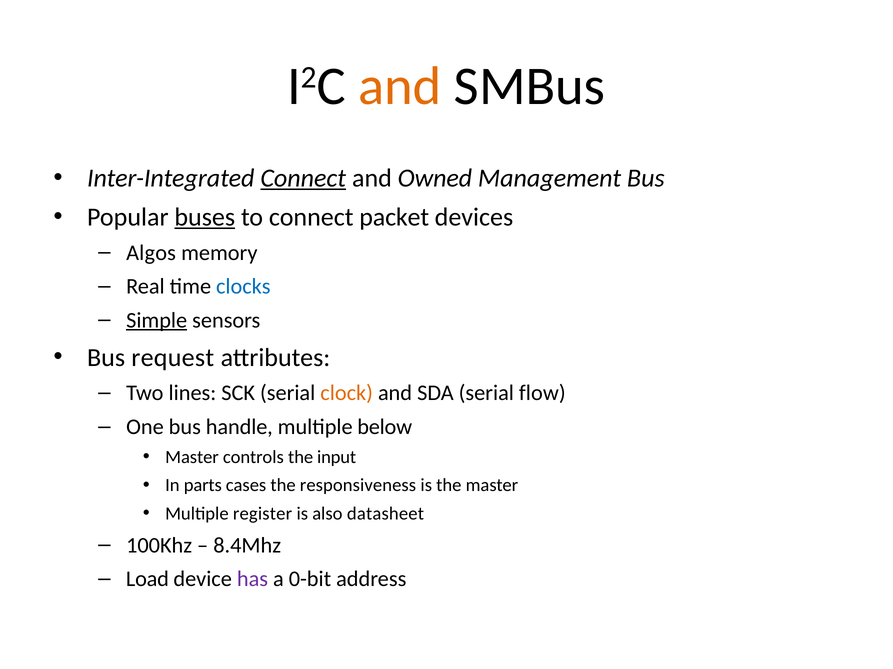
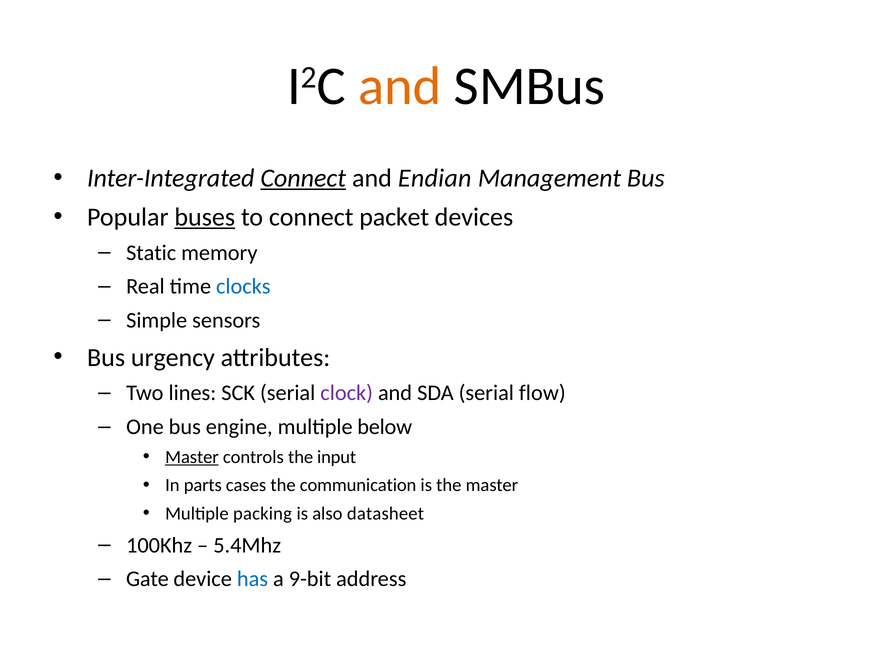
Owned: Owned -> Endian
Algos: Algos -> Static
Simple underline: present -> none
request: request -> urgency
clock colour: orange -> purple
handle: handle -> engine
Master at (192, 458) underline: none -> present
responsiveness: responsiveness -> communication
register: register -> packing
8.4Mhz: 8.4Mhz -> 5.4Mhz
Load: Load -> Gate
has colour: purple -> blue
0-bit: 0-bit -> 9-bit
